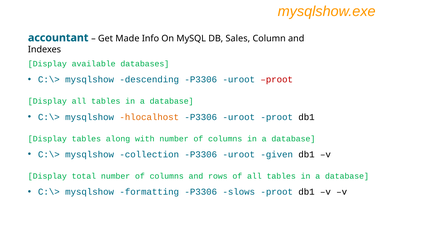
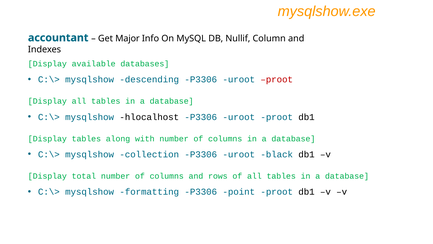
Made: Made -> Major
Sales: Sales -> Nullif
hlocalhost colour: orange -> black
given: given -> black
slows: slows -> point
